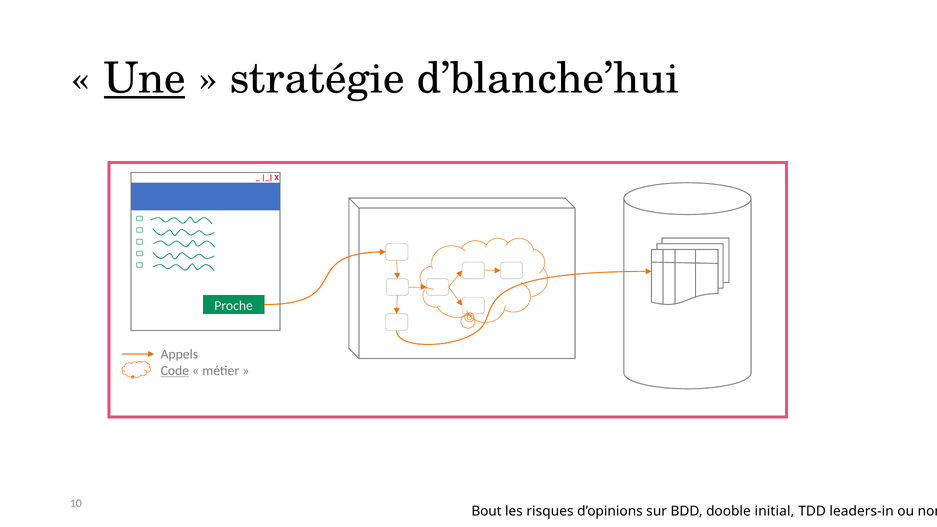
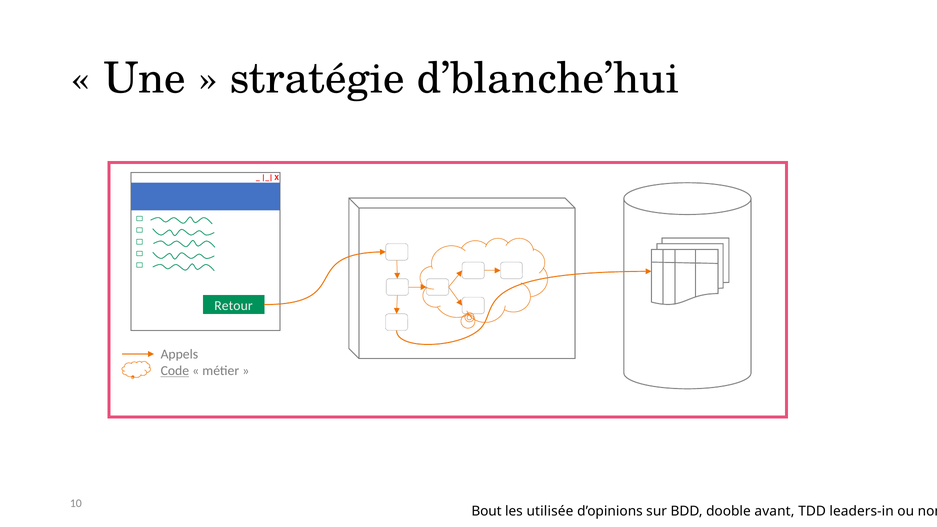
Une underline: present -> none
Proche: Proche -> Retour
risques: risques -> utilisée
initial: initial -> avant
